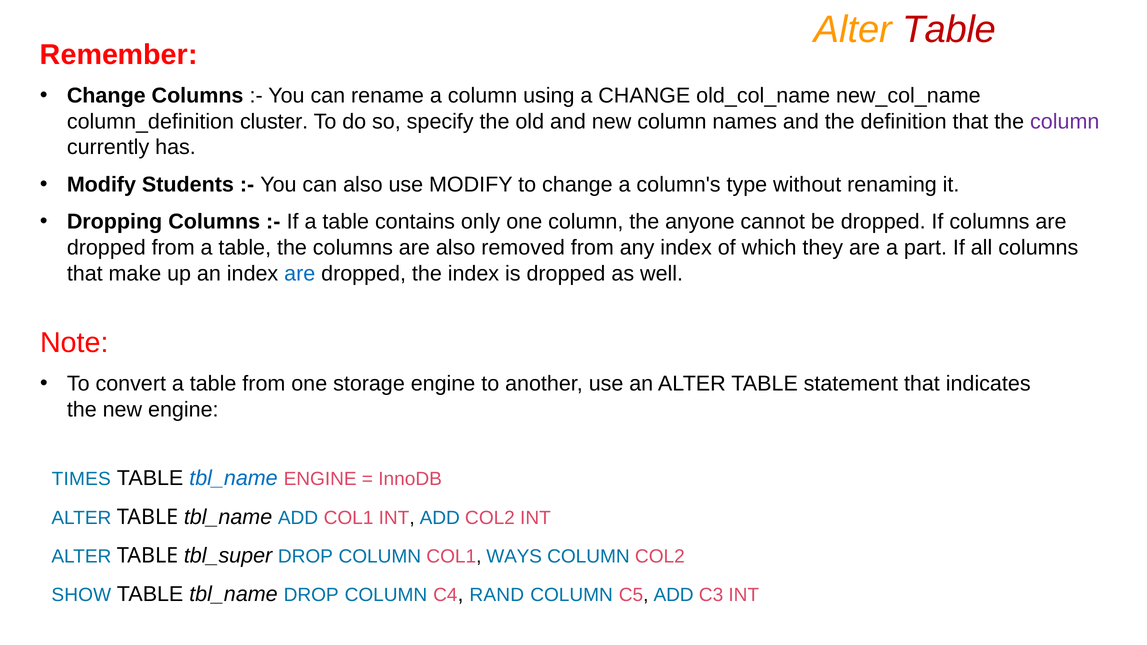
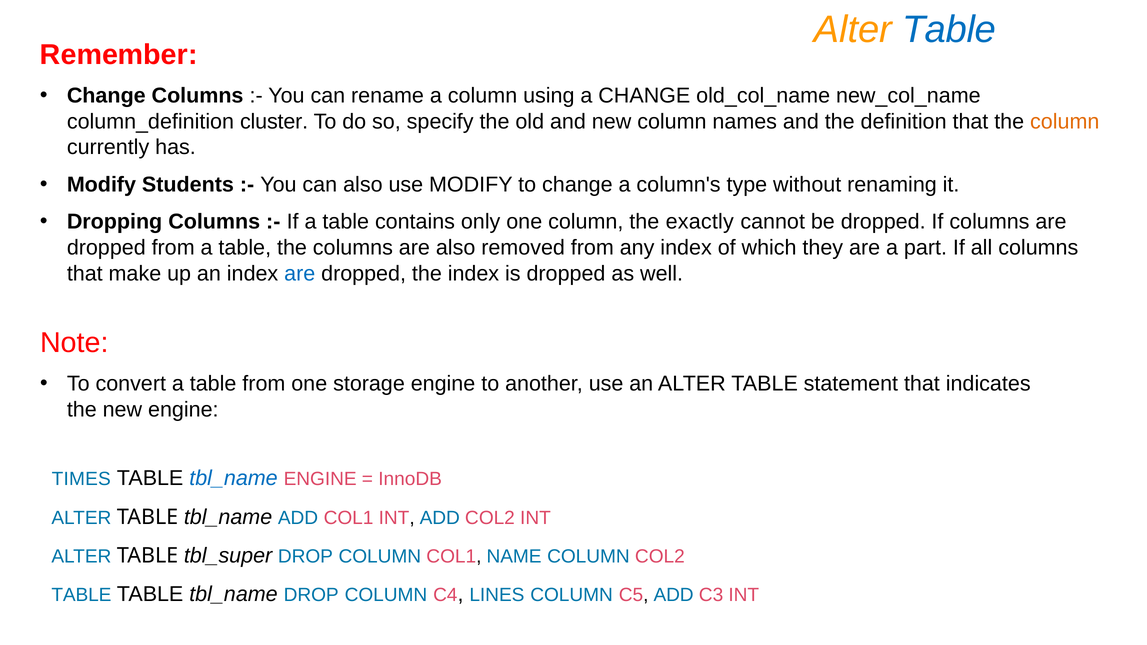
Table at (949, 30) colour: red -> blue
column at (1065, 122) colour: purple -> orange
anyone: anyone -> exactly
WAYS: WAYS -> NAME
SHOW at (81, 595): SHOW -> TABLE
RAND: RAND -> LINES
